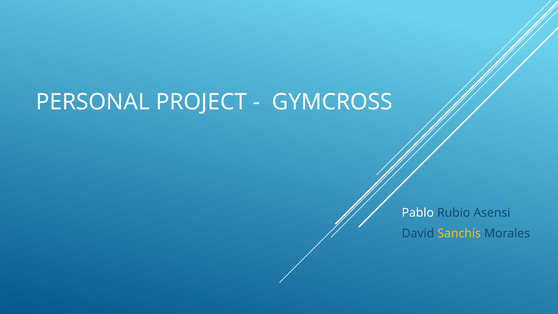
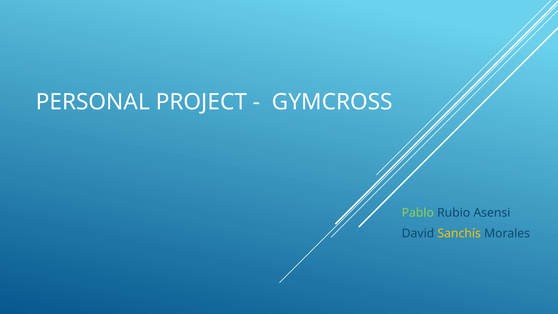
Pablo colour: white -> light green
